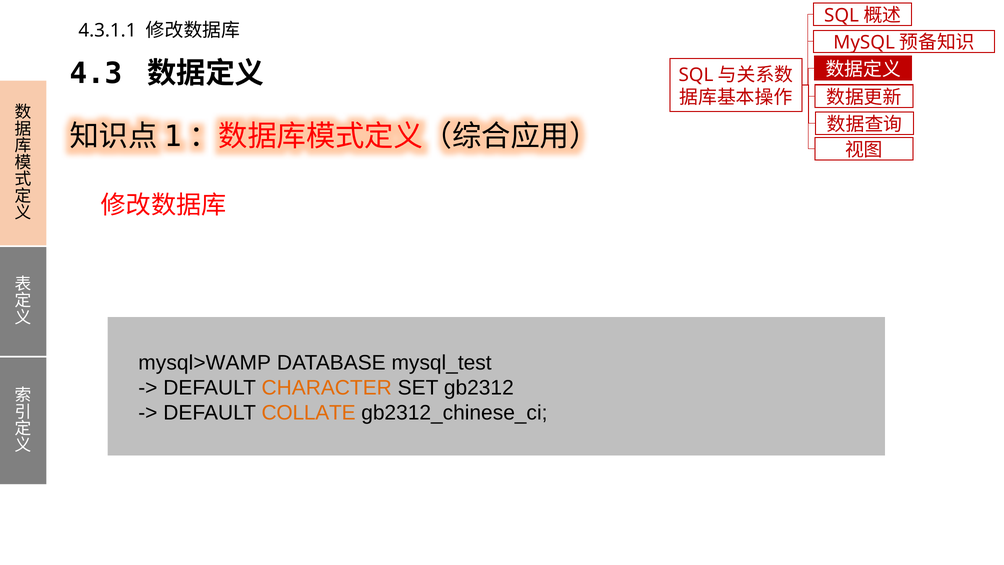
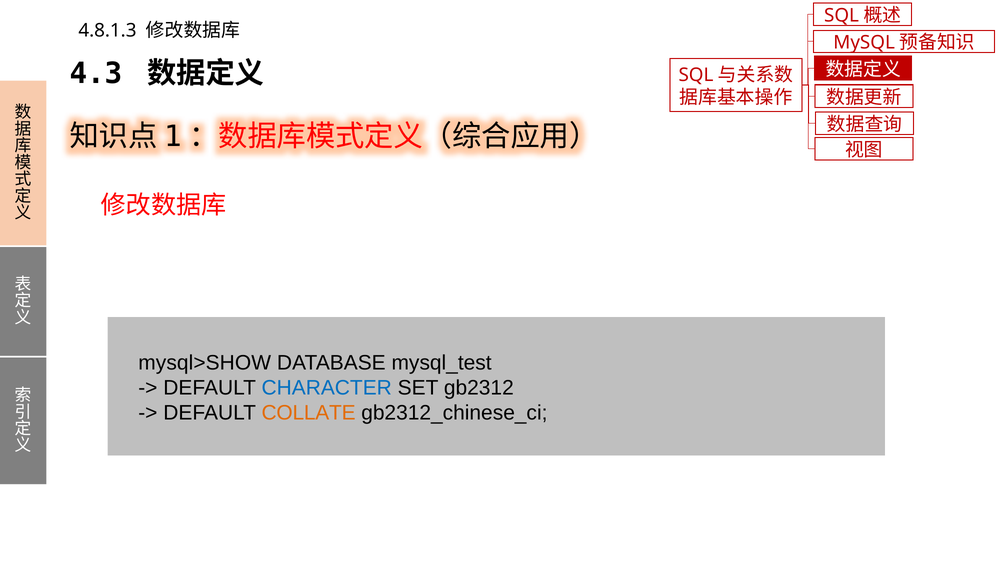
4.3.1.1: 4.3.1.1 -> 4.8.1.3
mysql>WAMP: mysql>WAMP -> mysql>SHOW
CHARACTER colour: orange -> blue
